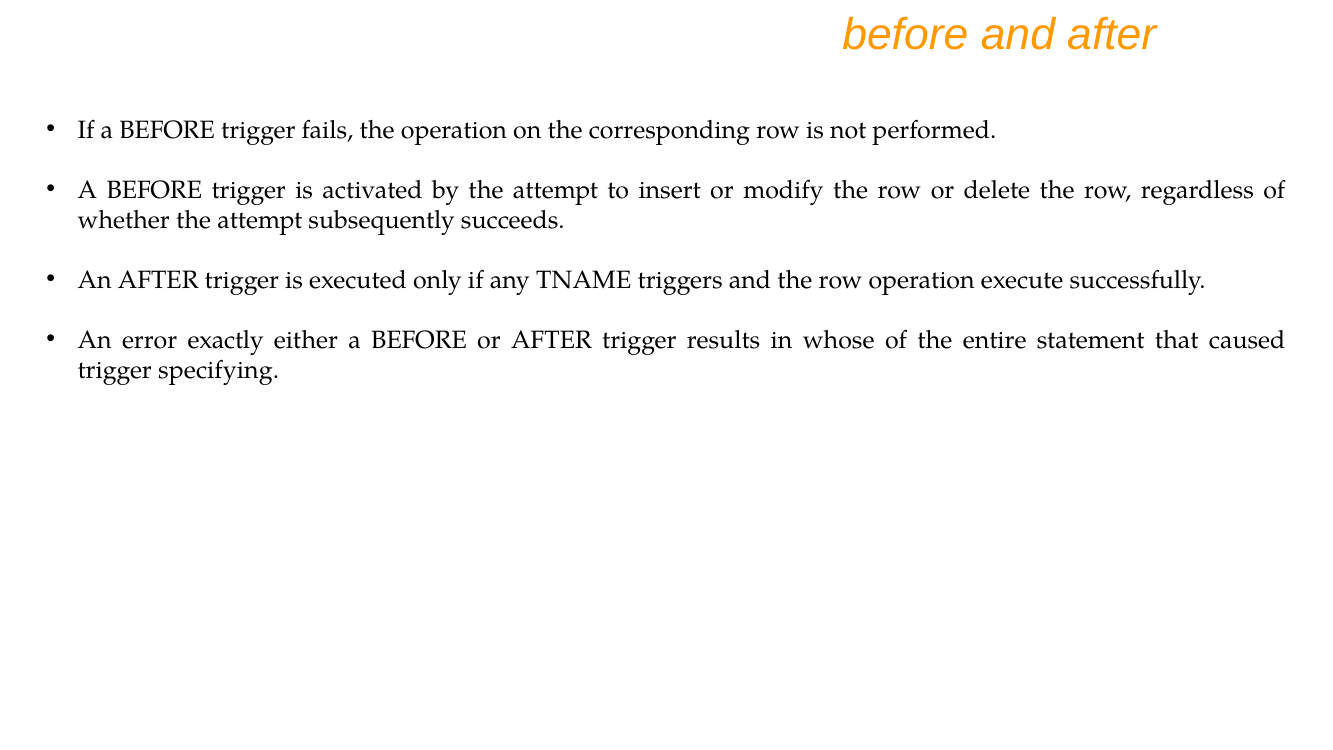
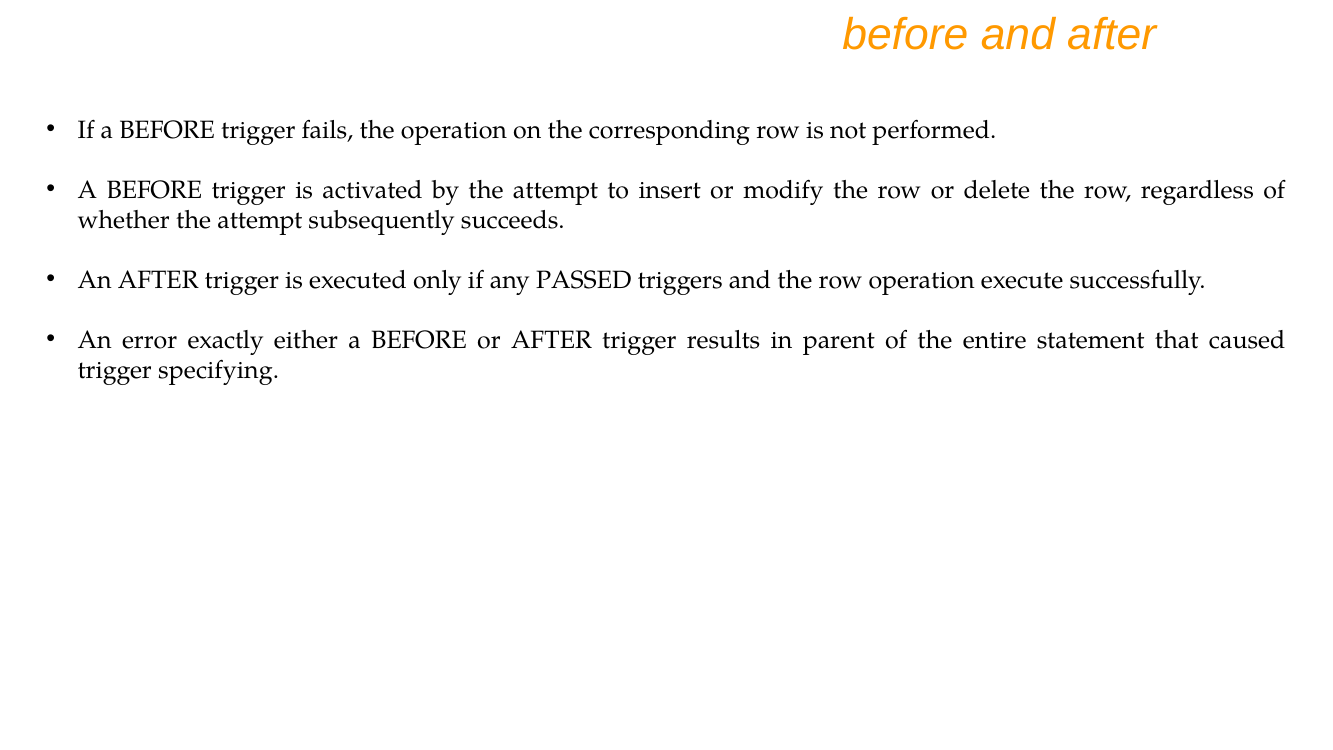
TNAME: TNAME -> PASSED
whose: whose -> parent
